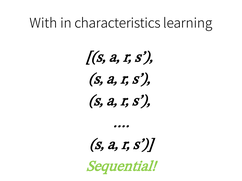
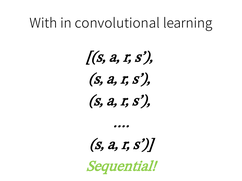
characteristics: characteristics -> convolutional
